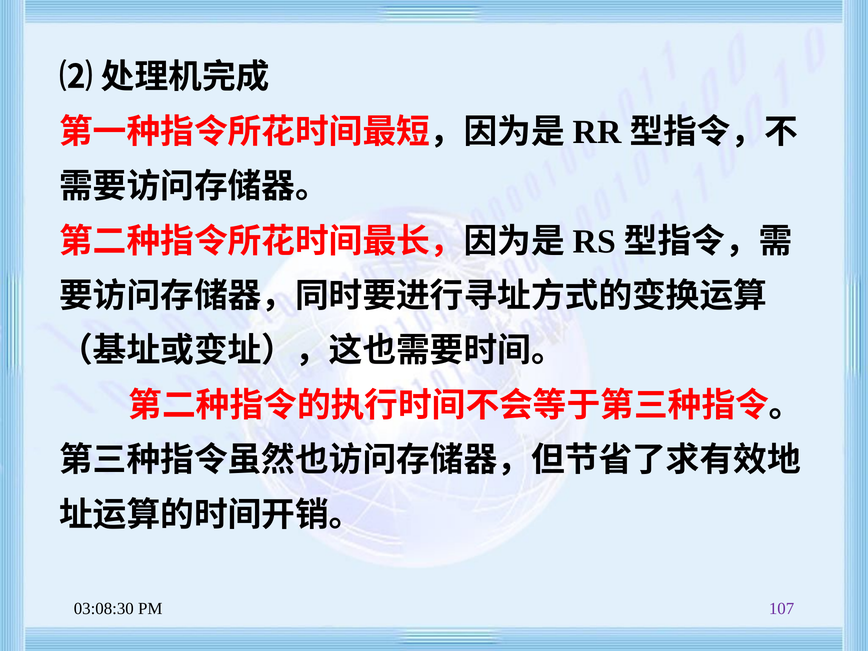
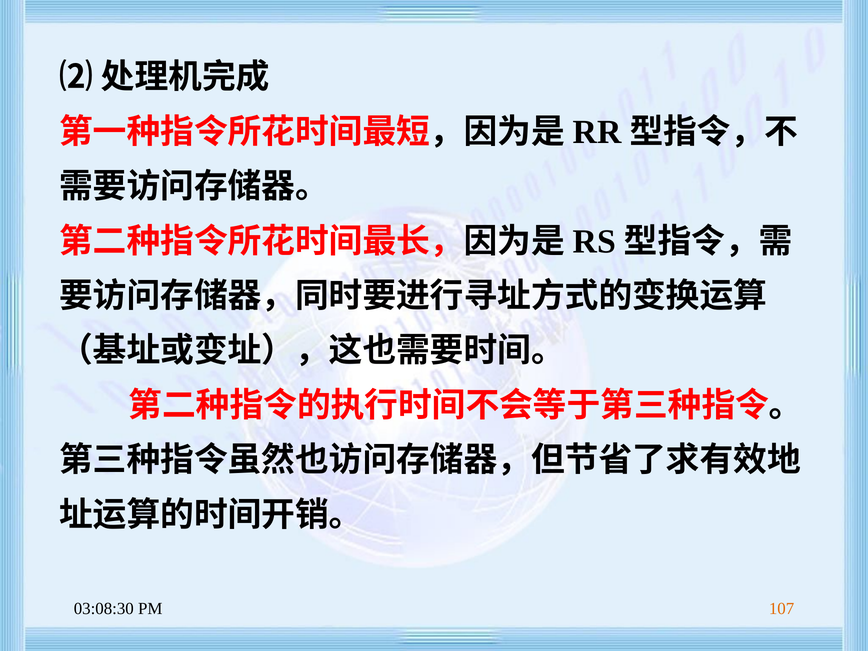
107 colour: purple -> orange
